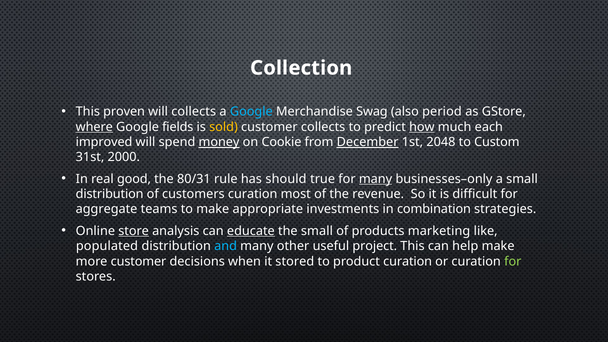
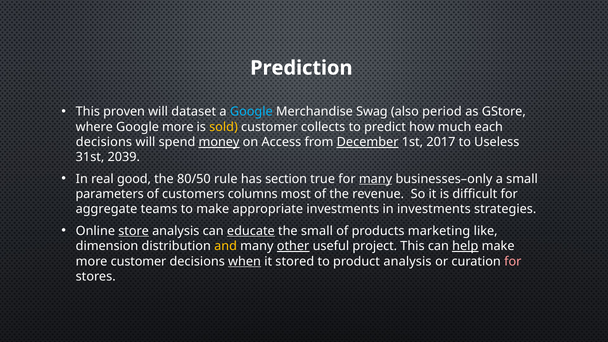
Collection: Collection -> Prediction
will collects: collects -> dataset
where underline: present -> none
Google fields: fields -> more
how underline: present -> none
improved at (104, 142): improved -> decisions
Cookie: Cookie -> Access
2048: 2048 -> 2017
Custom: Custom -> Useless
2000: 2000 -> 2039
80/31: 80/31 -> 80/50
should: should -> section
distribution at (110, 194): distribution -> parameters
customers curation: curation -> columns
in combination: combination -> investments
populated: populated -> dimension
and colour: light blue -> yellow
other underline: none -> present
help underline: none -> present
when underline: none -> present
product curation: curation -> analysis
for at (513, 261) colour: light green -> pink
